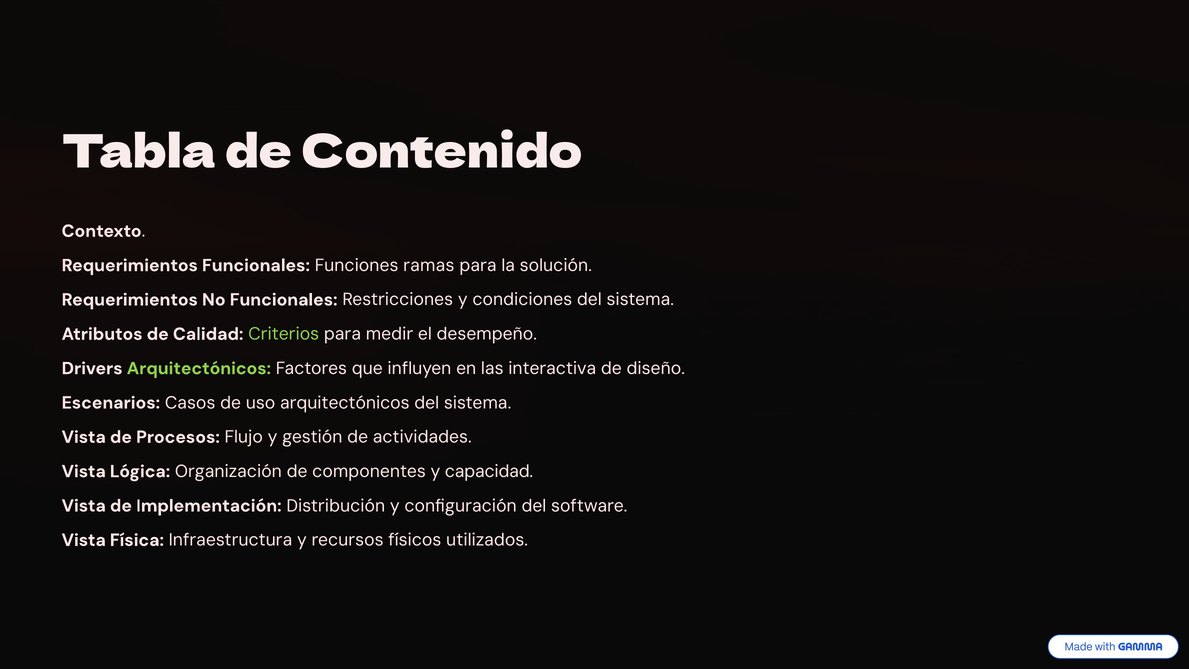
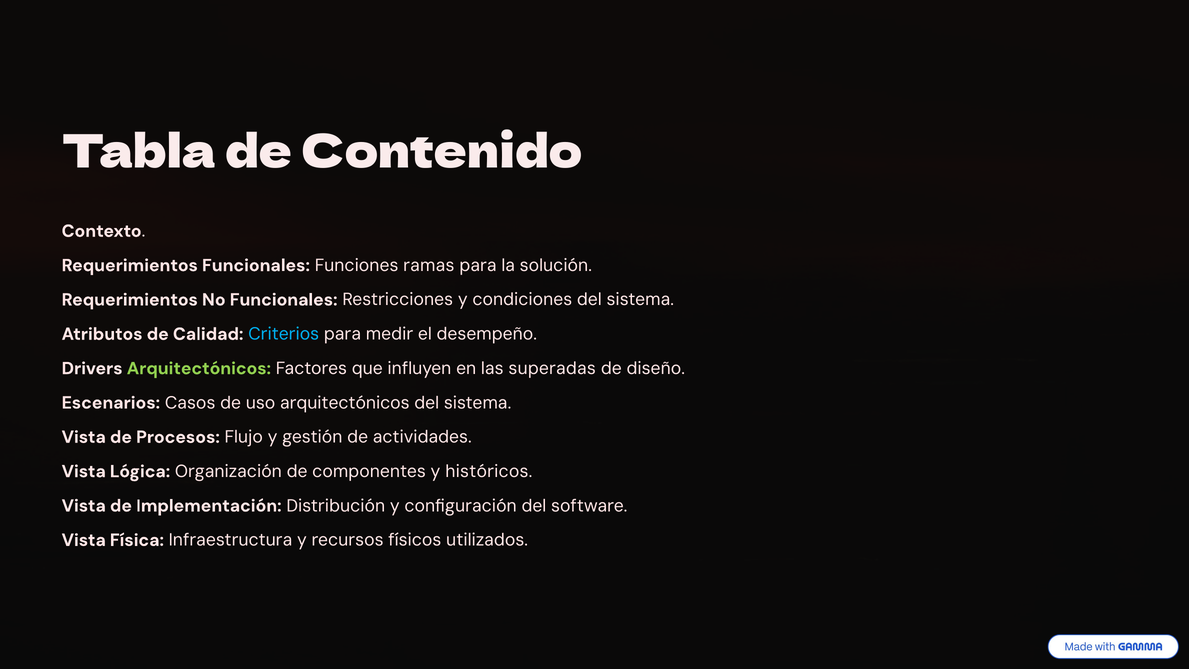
Criterios colour: light green -> light blue
interactiva: interactiva -> superadas
capacidad: capacidad -> históricos
